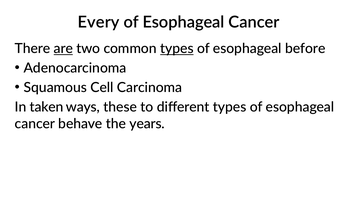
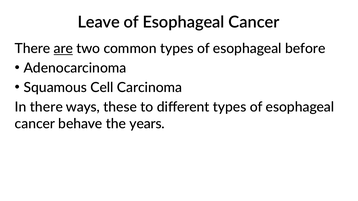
Every: Every -> Leave
types at (177, 49) underline: present -> none
In taken: taken -> there
